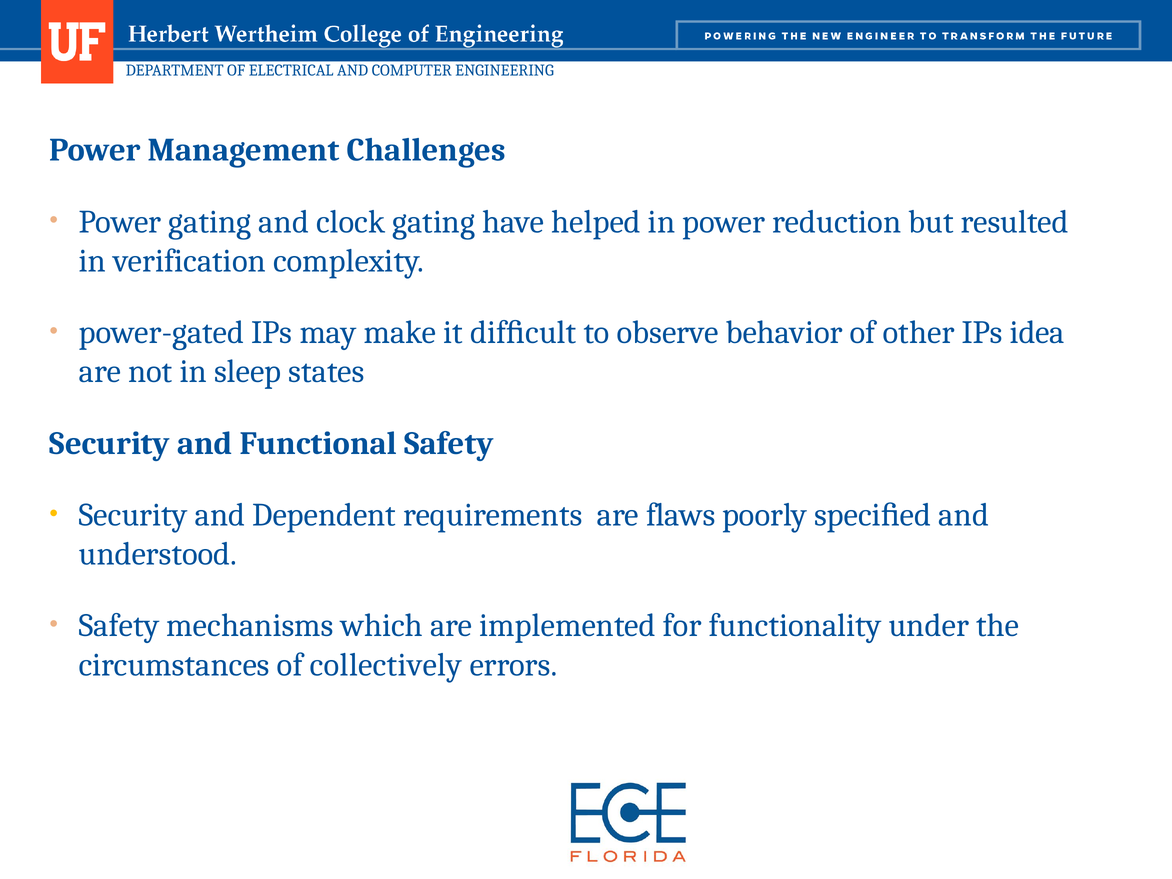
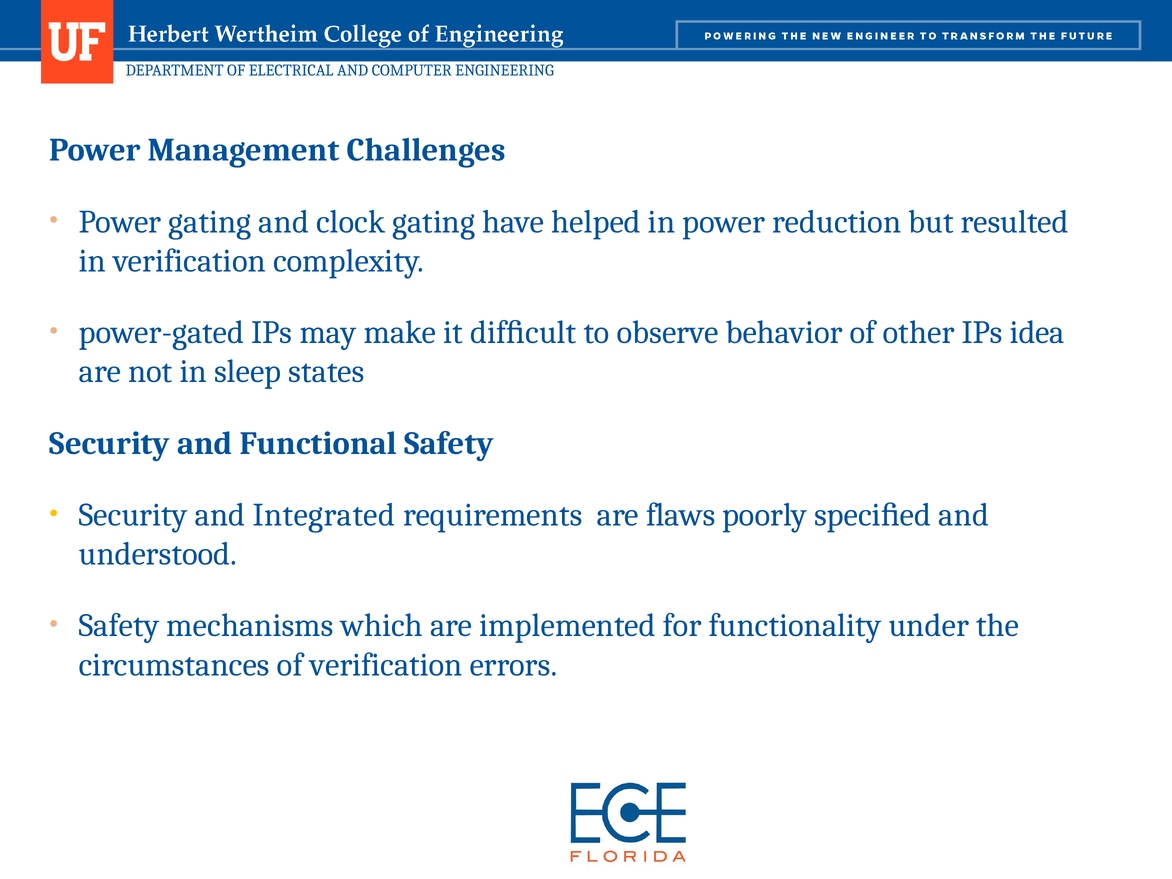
Dependent: Dependent -> Integrated
of collectively: collectively -> verification
